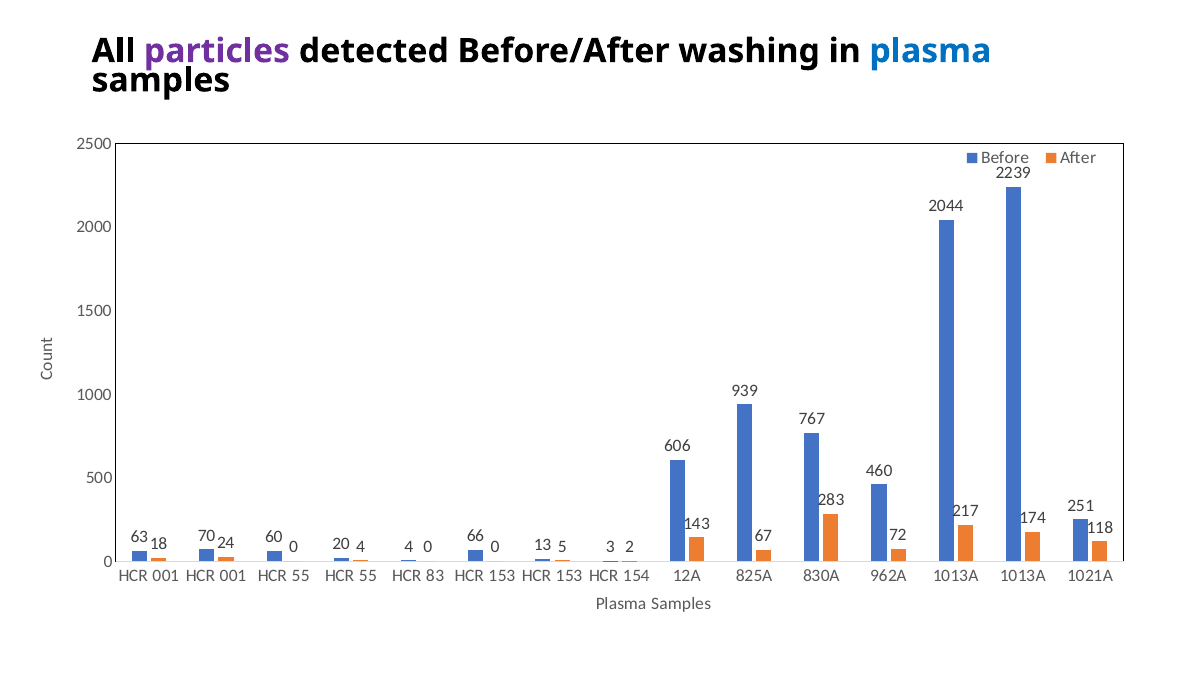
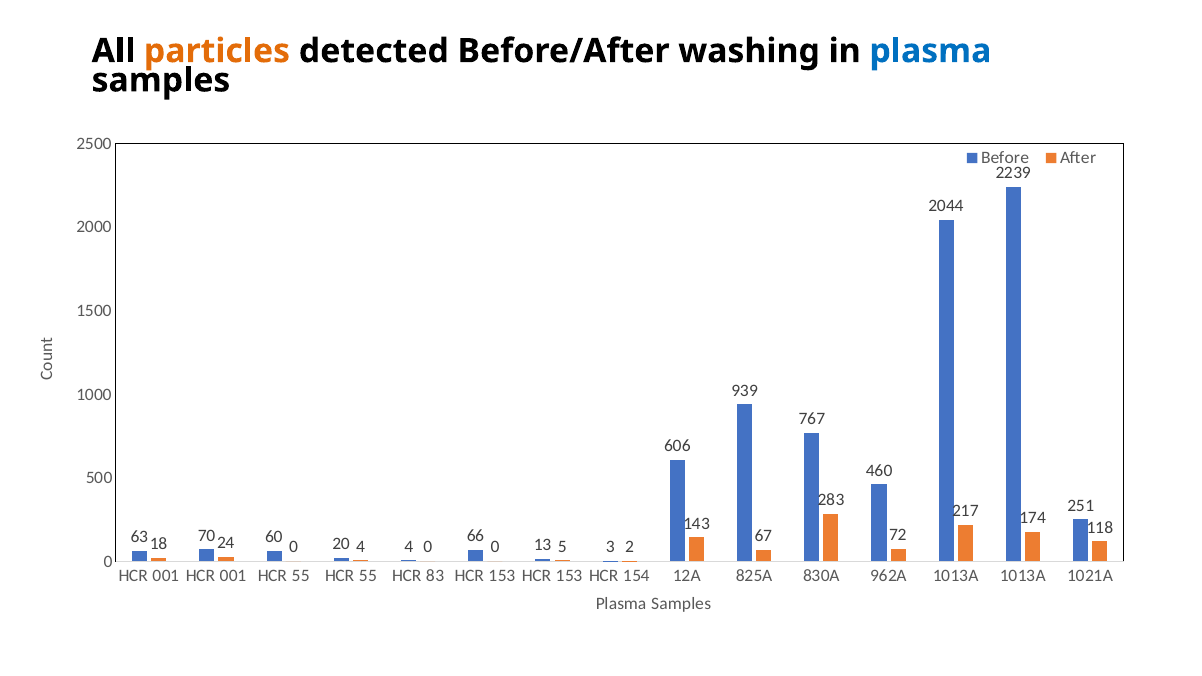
particles colour: purple -> orange
